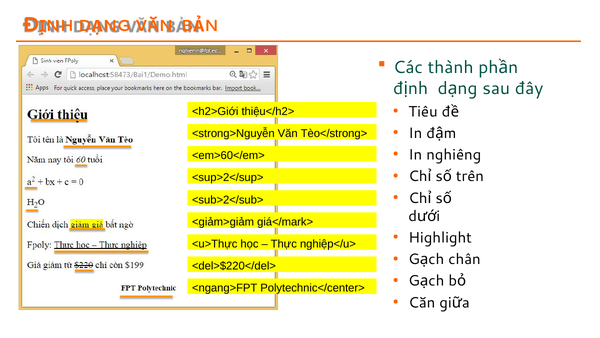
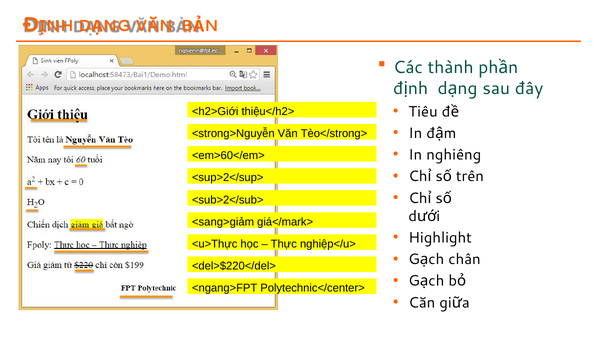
<giảm>giảm: <giảm>giảm -> <sang>giảm
